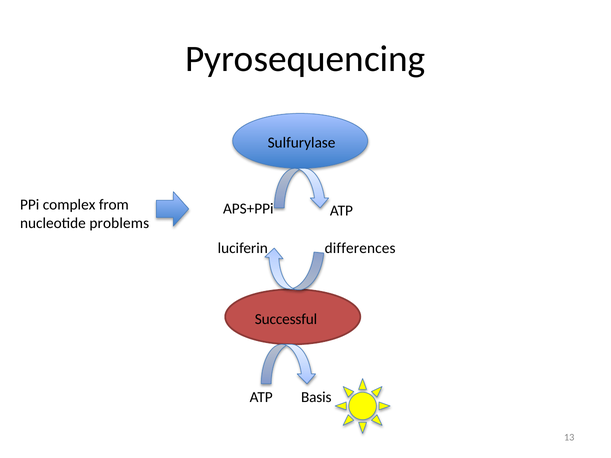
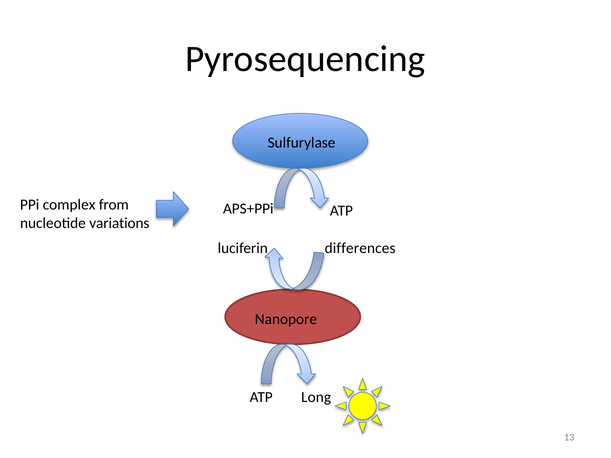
problems: problems -> variations
Successful: Successful -> Nanopore
Basis: Basis -> Long
